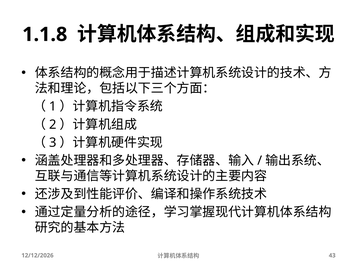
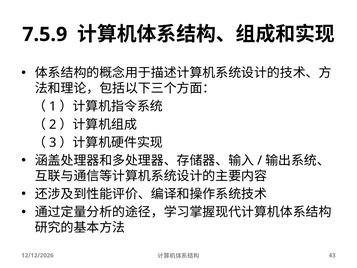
1.1.8: 1.1.8 -> 7.5.9
